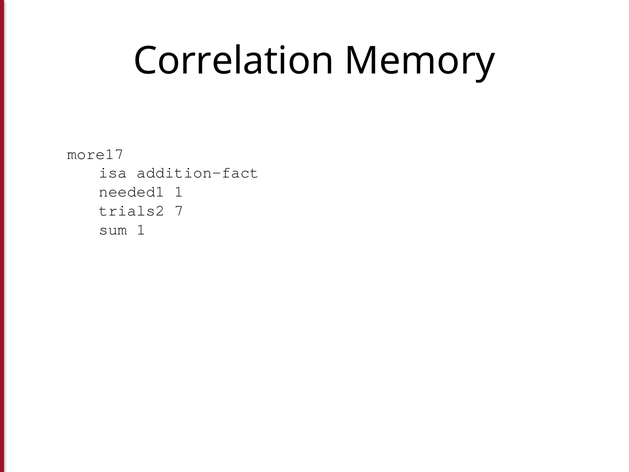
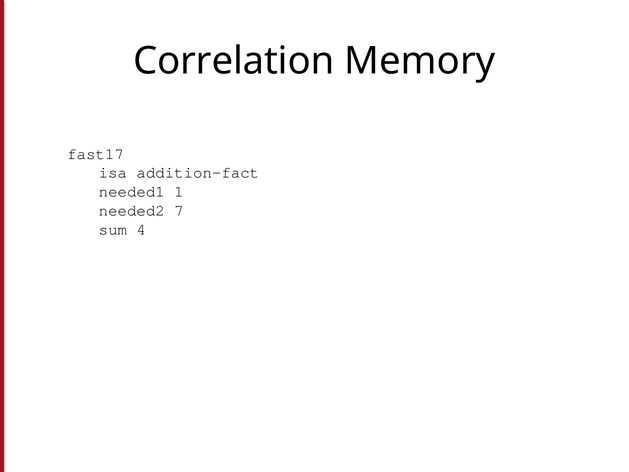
more17: more17 -> fast17
trials2: trials2 -> needed2
sum 1: 1 -> 4
